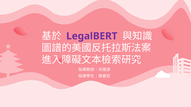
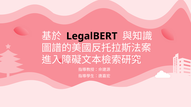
LegalBERT colour: purple -> black
